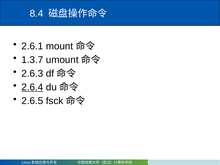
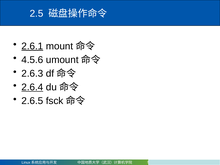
8.4: 8.4 -> 2.5
2.6.1 underline: none -> present
1.3.7: 1.3.7 -> 4.5.6
